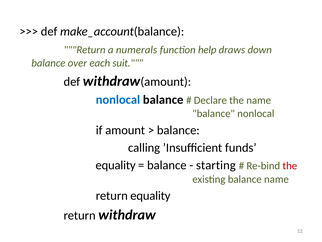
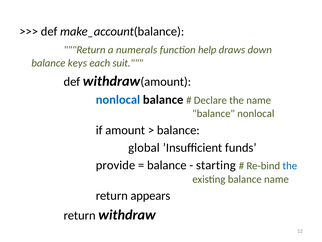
over: over -> keys
calling: calling -> global
equality at (116, 165): equality -> provide
the at (290, 166) colour: red -> blue
return equality: equality -> appears
